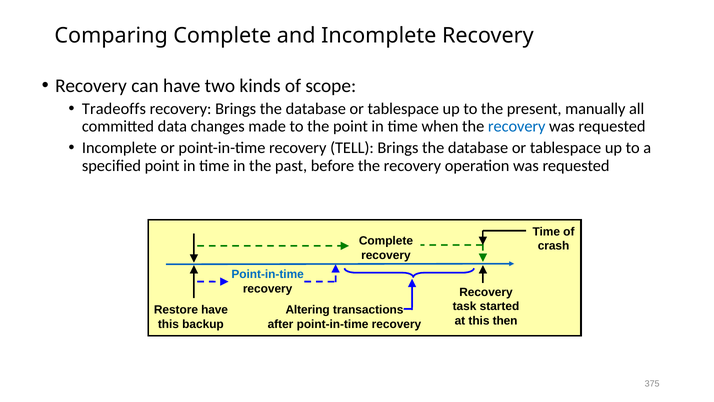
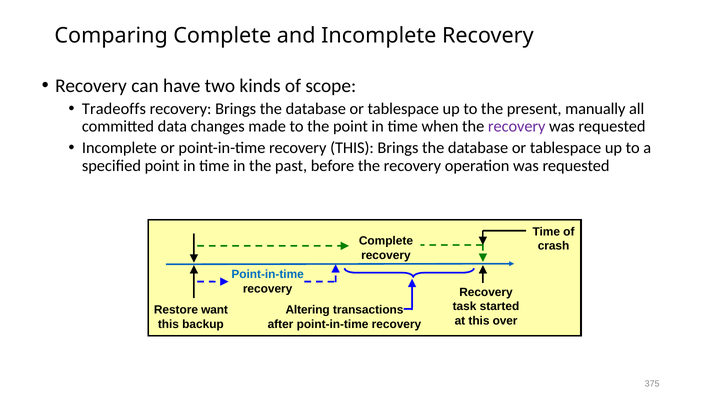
recovery at (517, 126) colour: blue -> purple
recovery TELL: TELL -> THIS
Restore have: have -> want
then: then -> over
